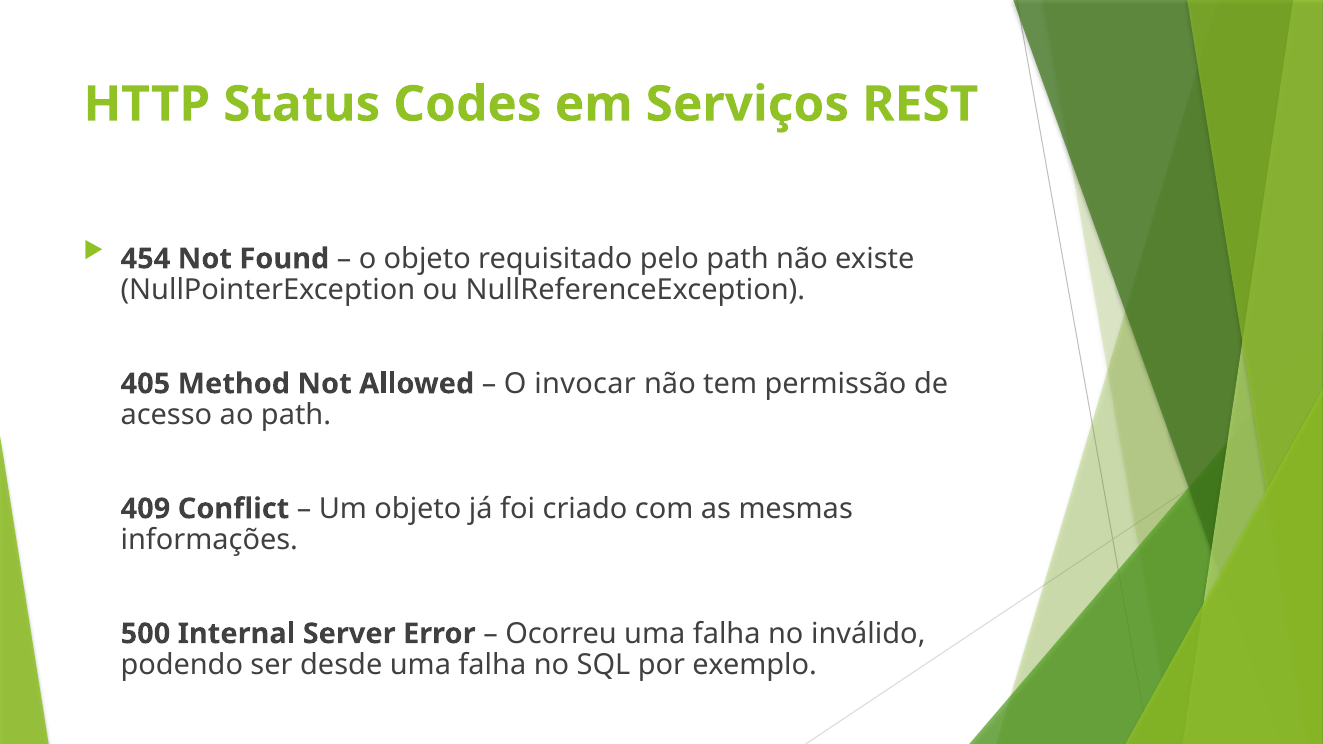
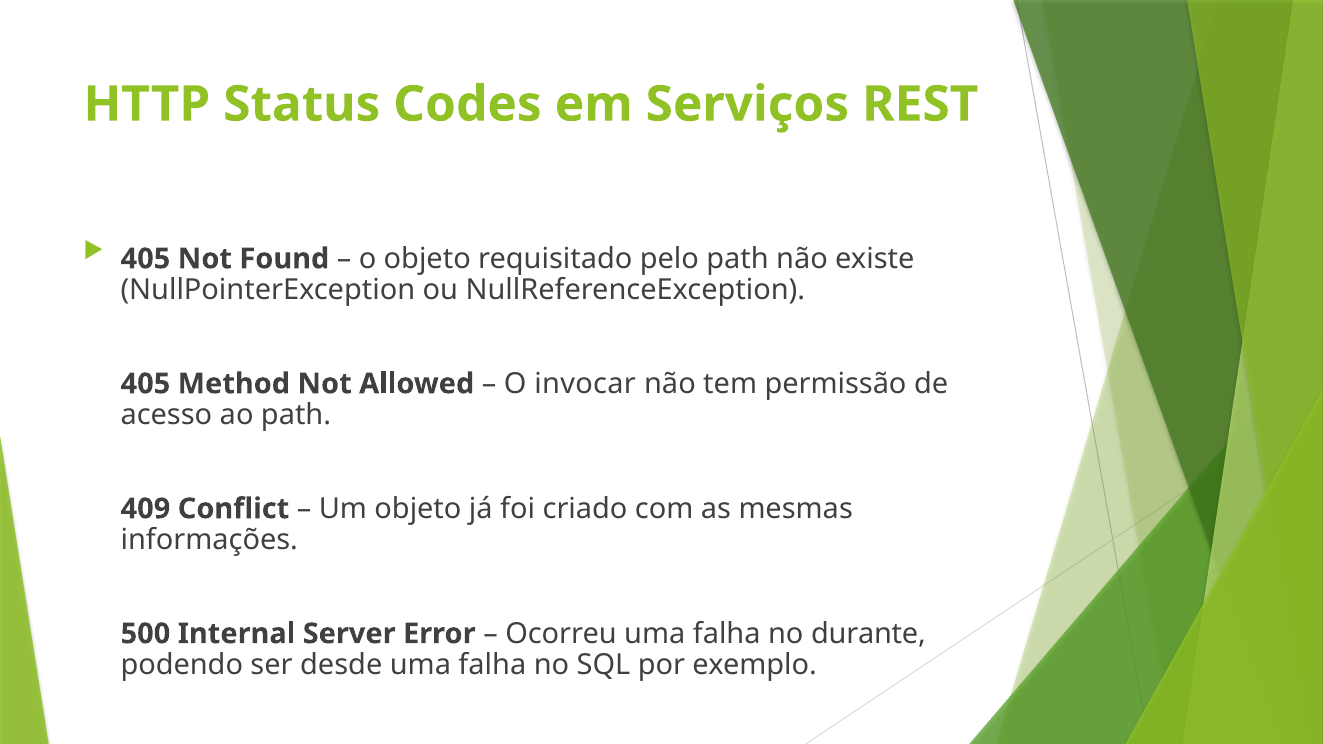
454 at (145, 259): 454 -> 405
inválido: inválido -> durante
